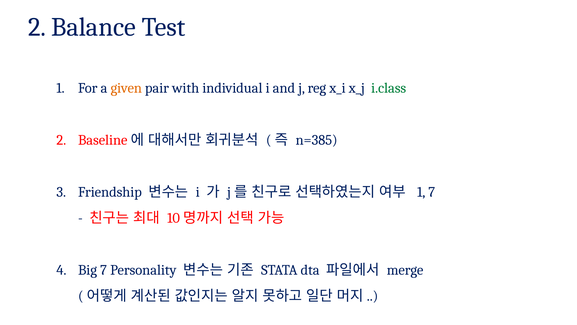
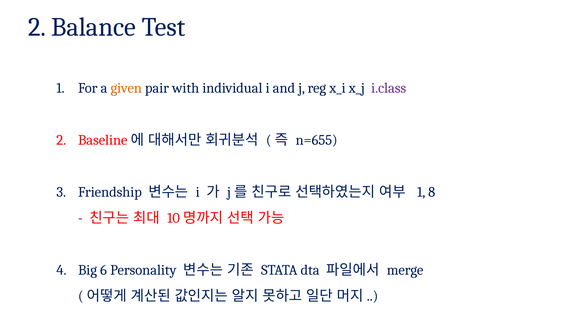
i.class colour: green -> purple
n=385: n=385 -> n=655
1 7: 7 -> 8
Big 7: 7 -> 6
